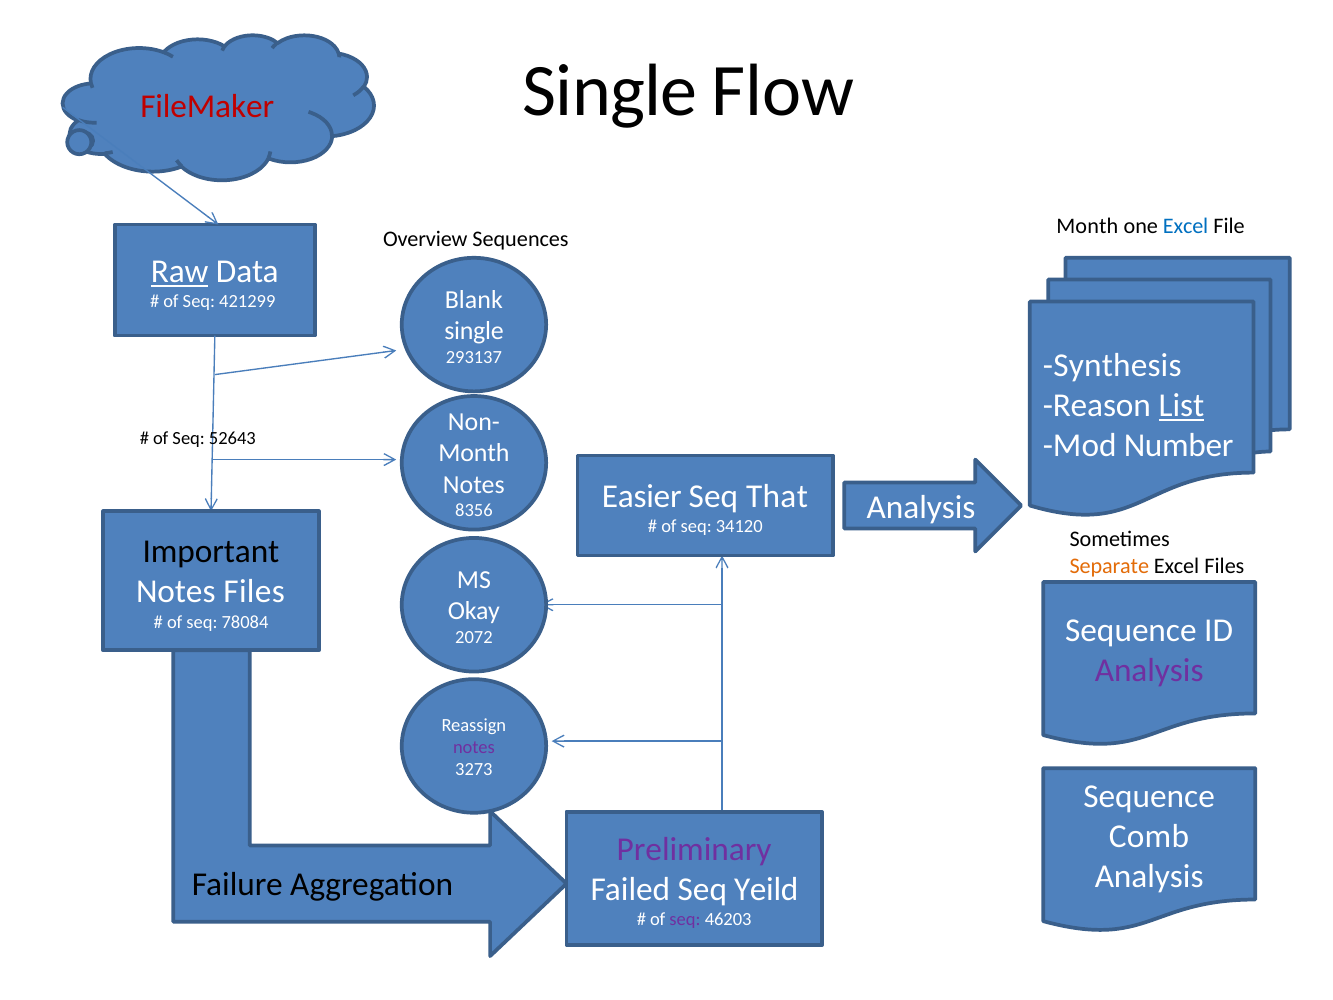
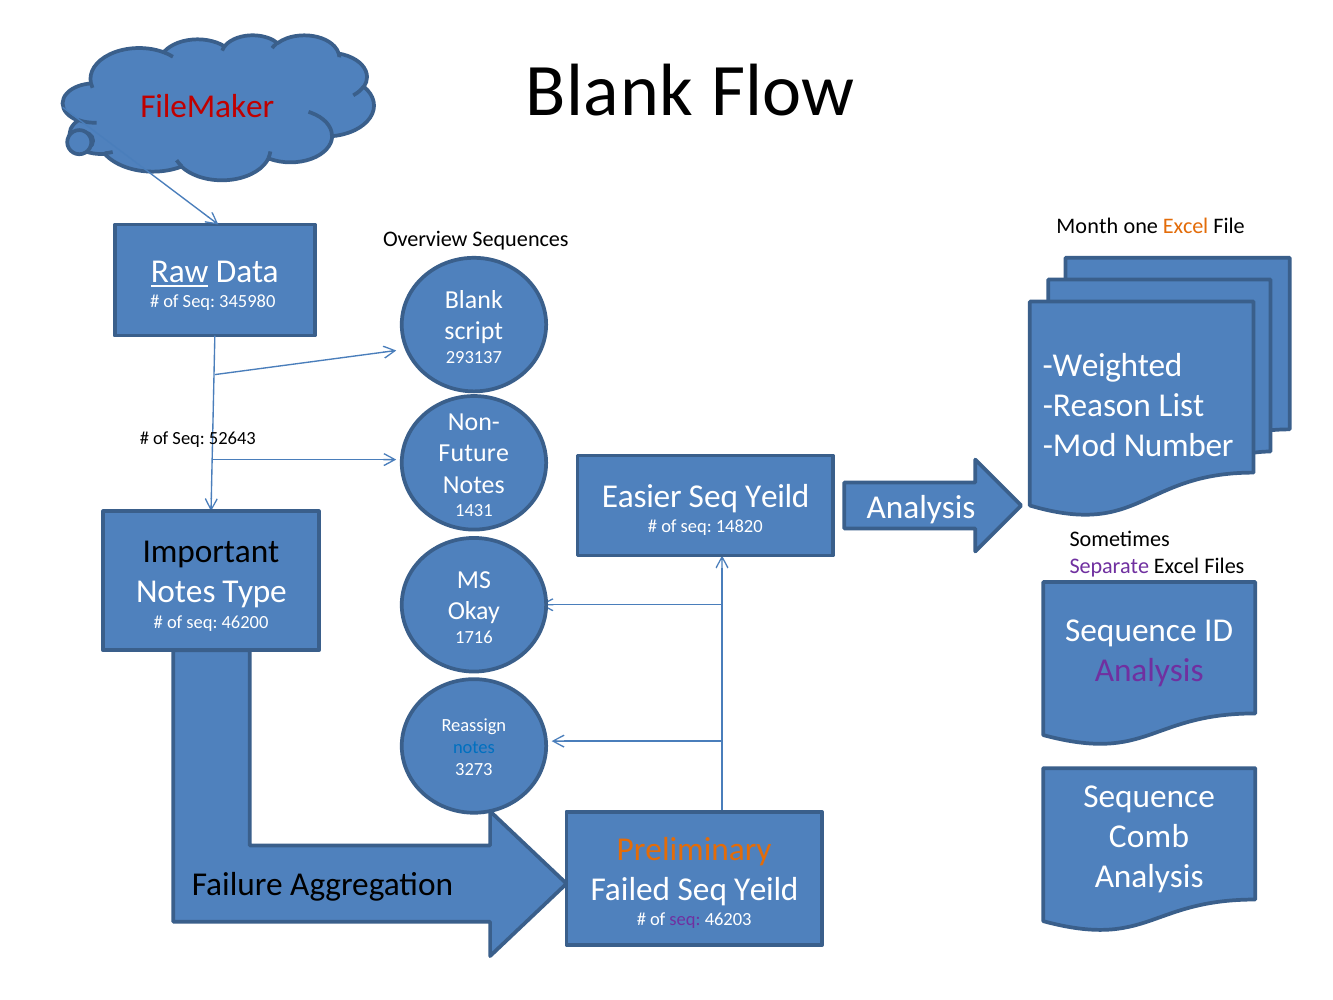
Single at (610, 91): Single -> Blank
Excel at (1186, 226) colour: blue -> orange
421299: 421299 -> 345980
single at (474, 331): single -> script
Synthesis: Synthesis -> Weighted
List underline: present -> none
Month at (474, 453): Month -> Future
That at (777, 497): That -> Yeild
8356: 8356 -> 1431
34120: 34120 -> 14820
Separate colour: orange -> purple
Notes Files: Files -> Type
78084: 78084 -> 46200
2072: 2072 -> 1716
notes at (474, 747) colour: purple -> blue
Preliminary colour: purple -> orange
